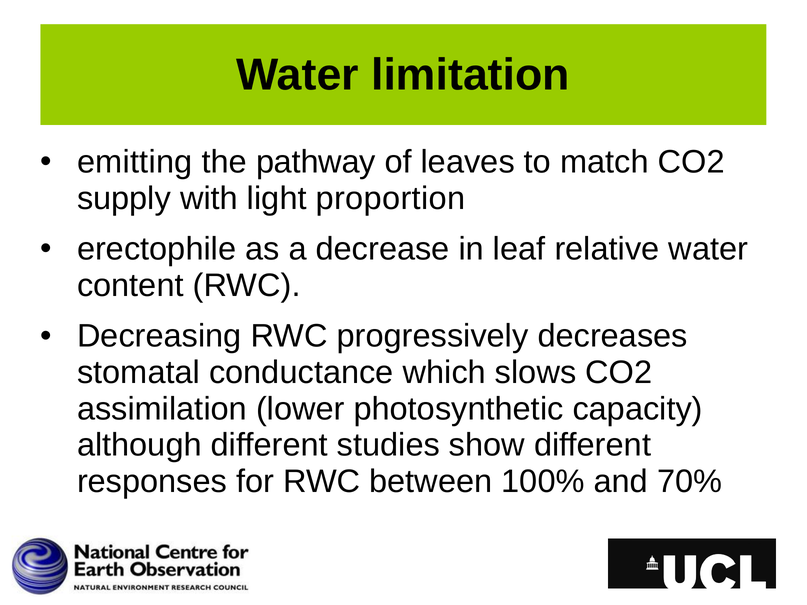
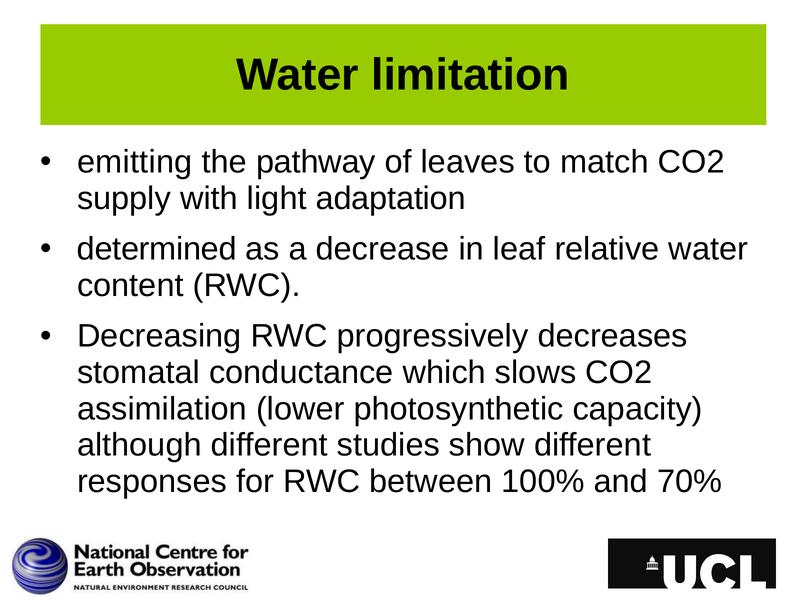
proportion: proportion -> adaptation
erectophile: erectophile -> determined
